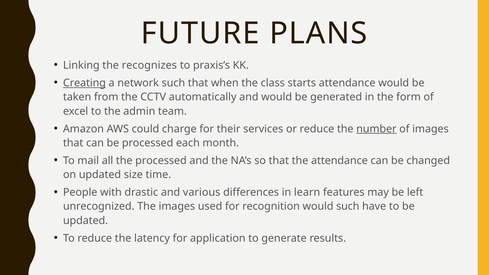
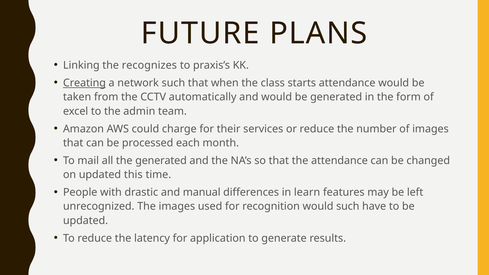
number underline: present -> none
the processed: processed -> generated
size: size -> this
various: various -> manual
